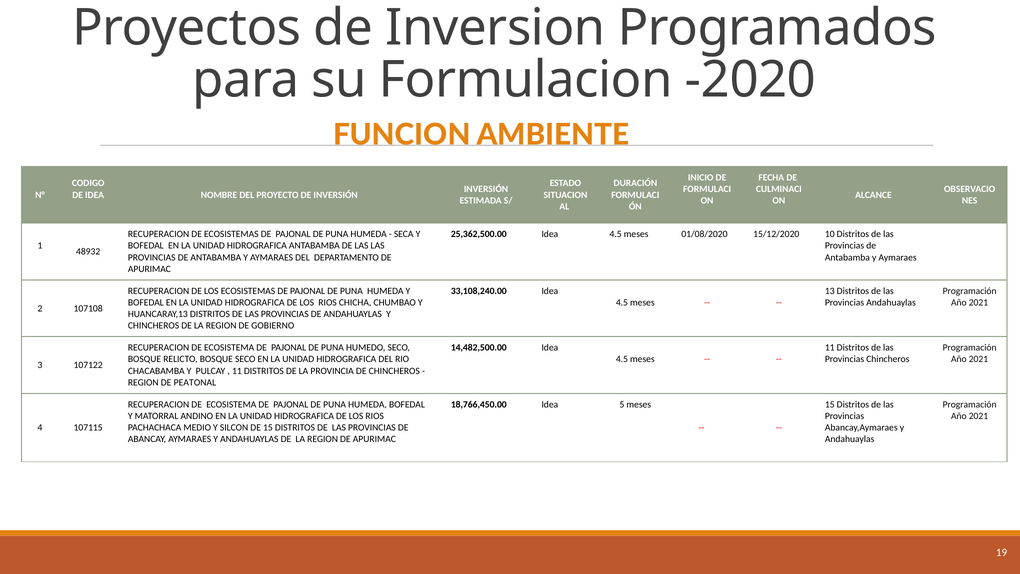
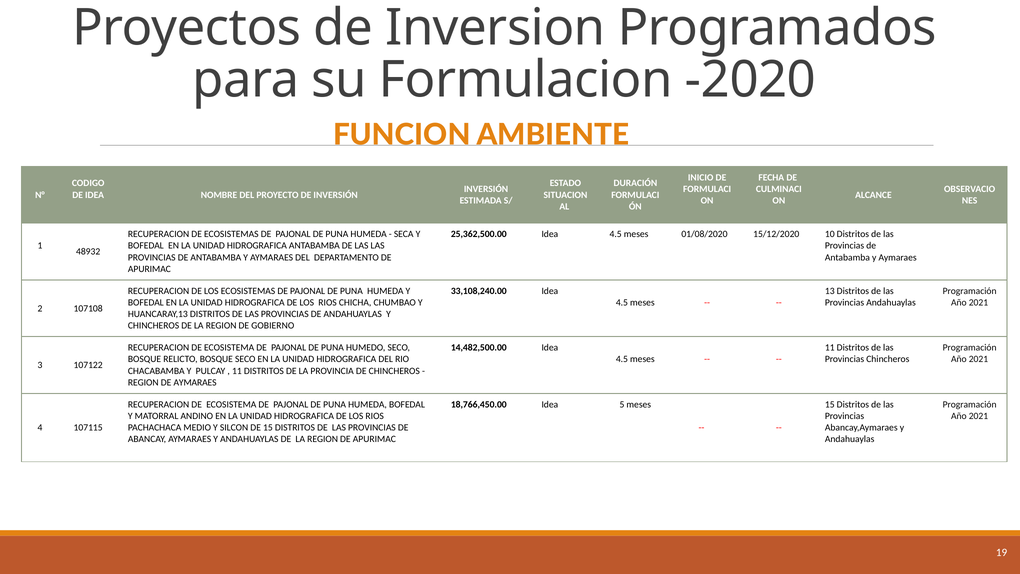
DE PEATONAL: PEATONAL -> AYMARAES
